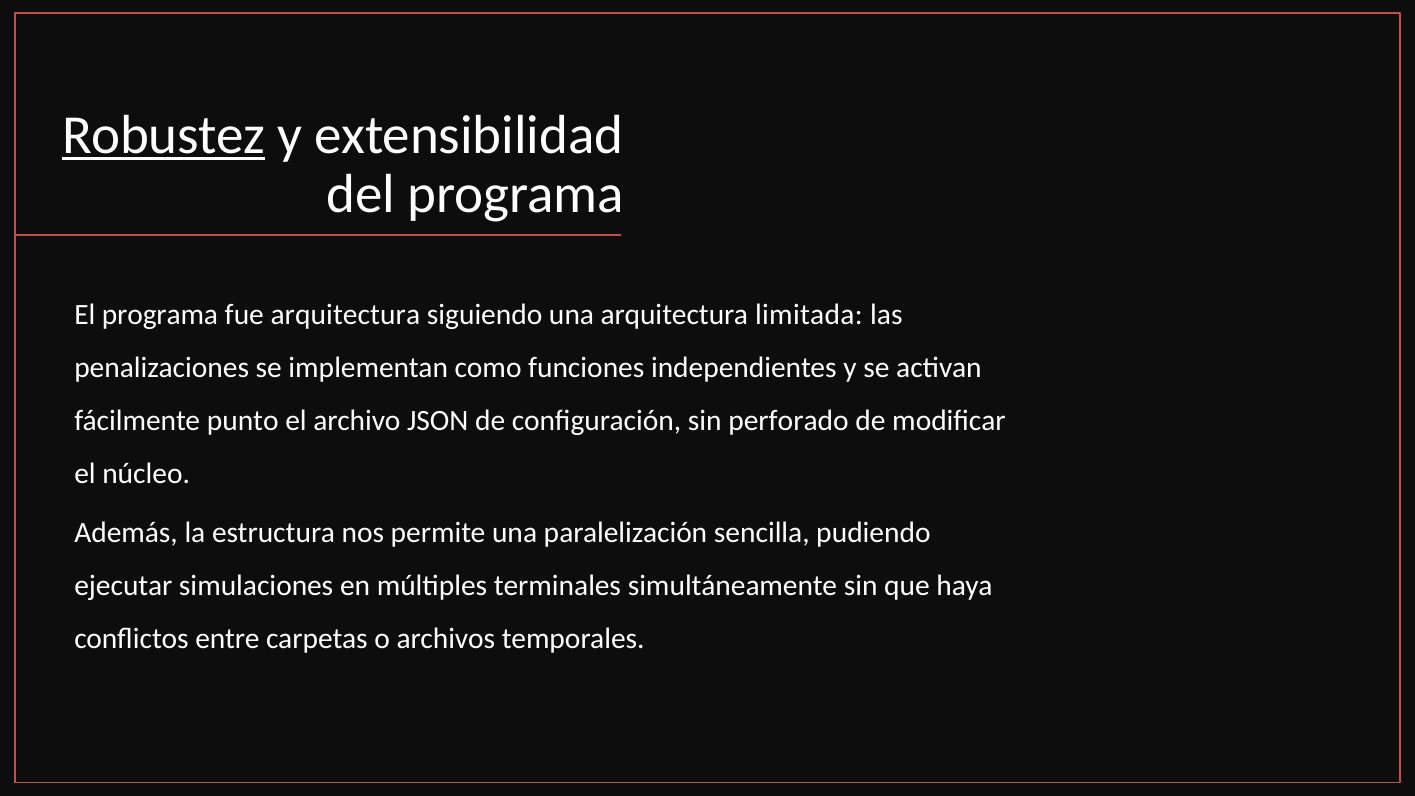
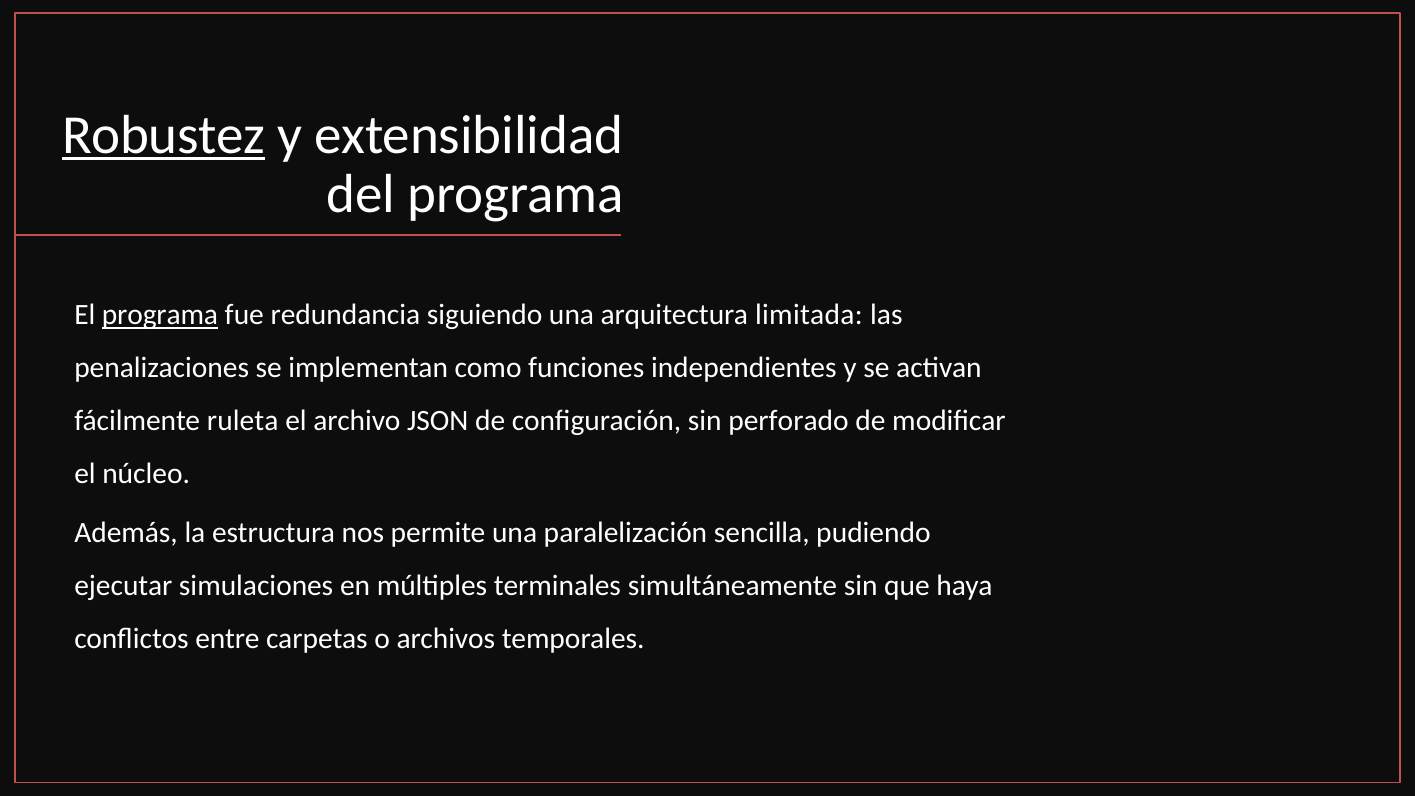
programa at (160, 315) underline: none -> present
fue arquitectura: arquitectura -> redundancia
punto: punto -> ruleta
